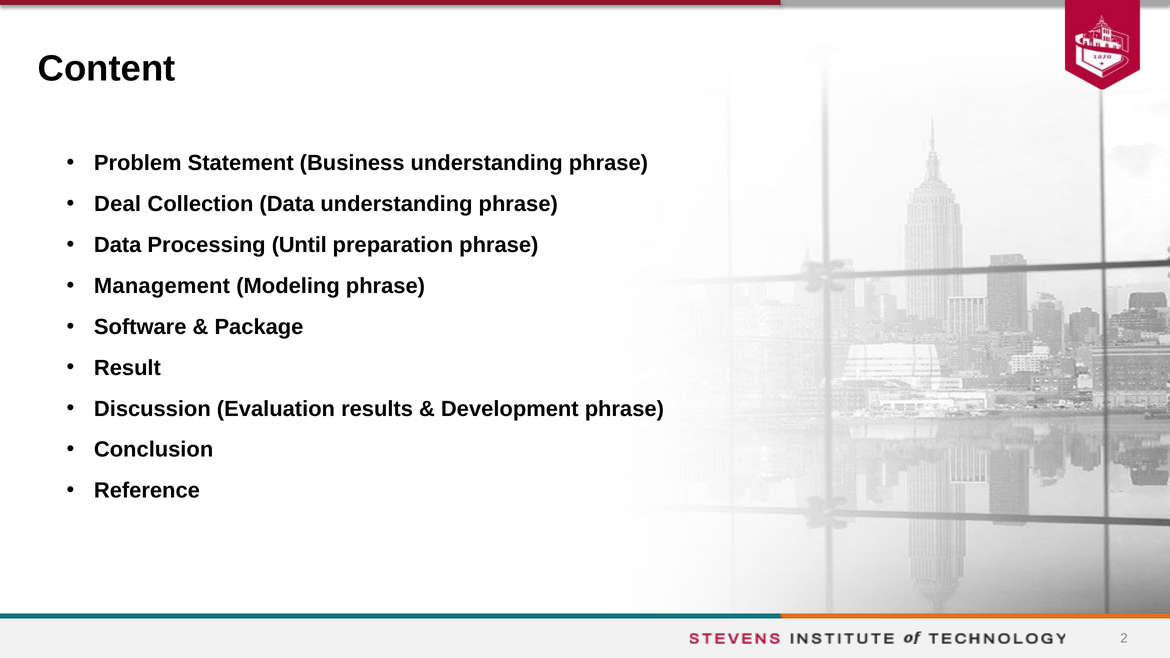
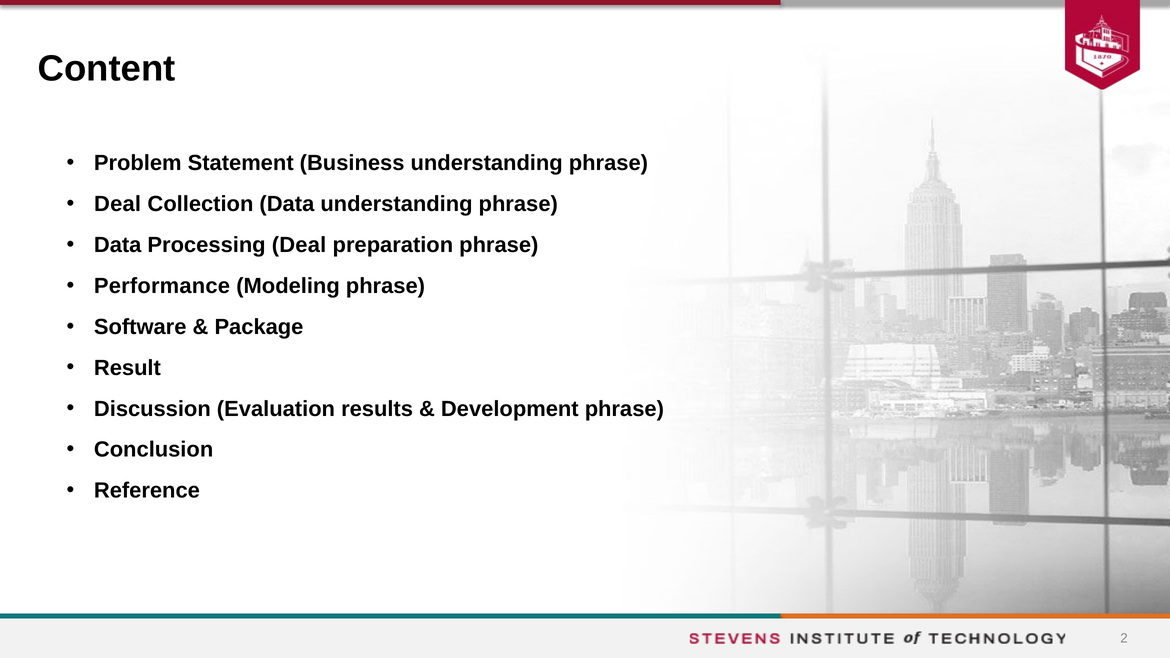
Processing Until: Until -> Deal
Management: Management -> Performance
